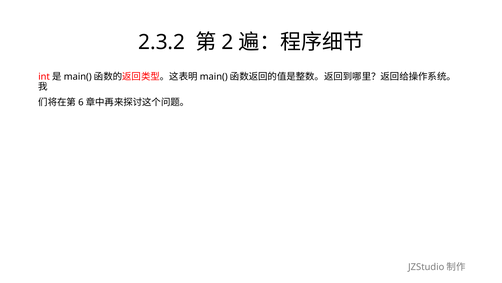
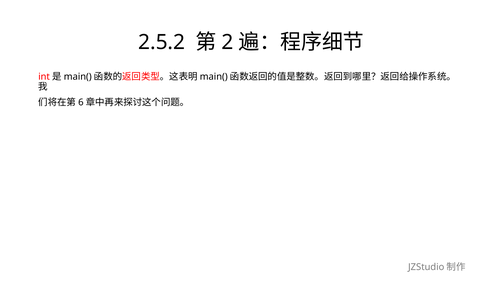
2.3.2: 2.3.2 -> 2.5.2
